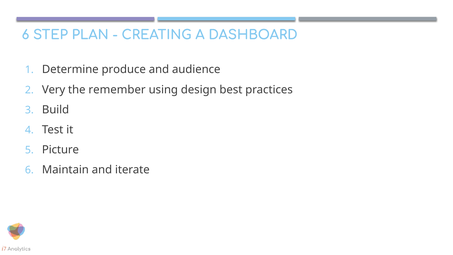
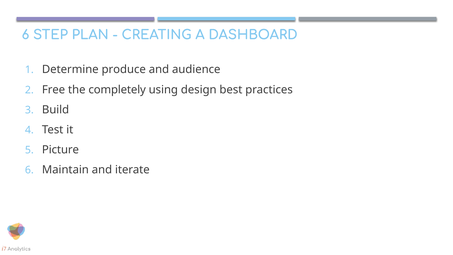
Very: Very -> Free
remember: remember -> completely
